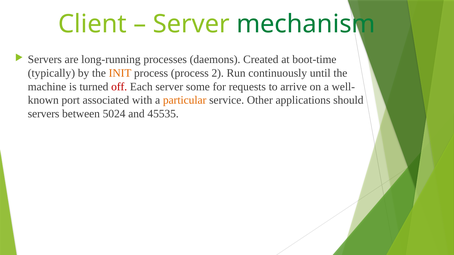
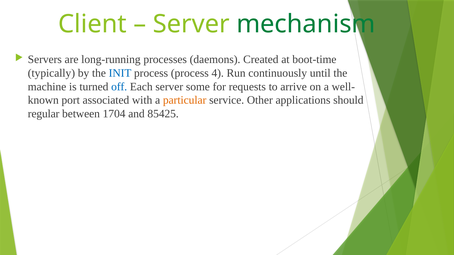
INIT colour: orange -> blue
2: 2 -> 4
off colour: red -> blue
servers at (44, 114): servers -> regular
5024: 5024 -> 1704
45535: 45535 -> 85425
